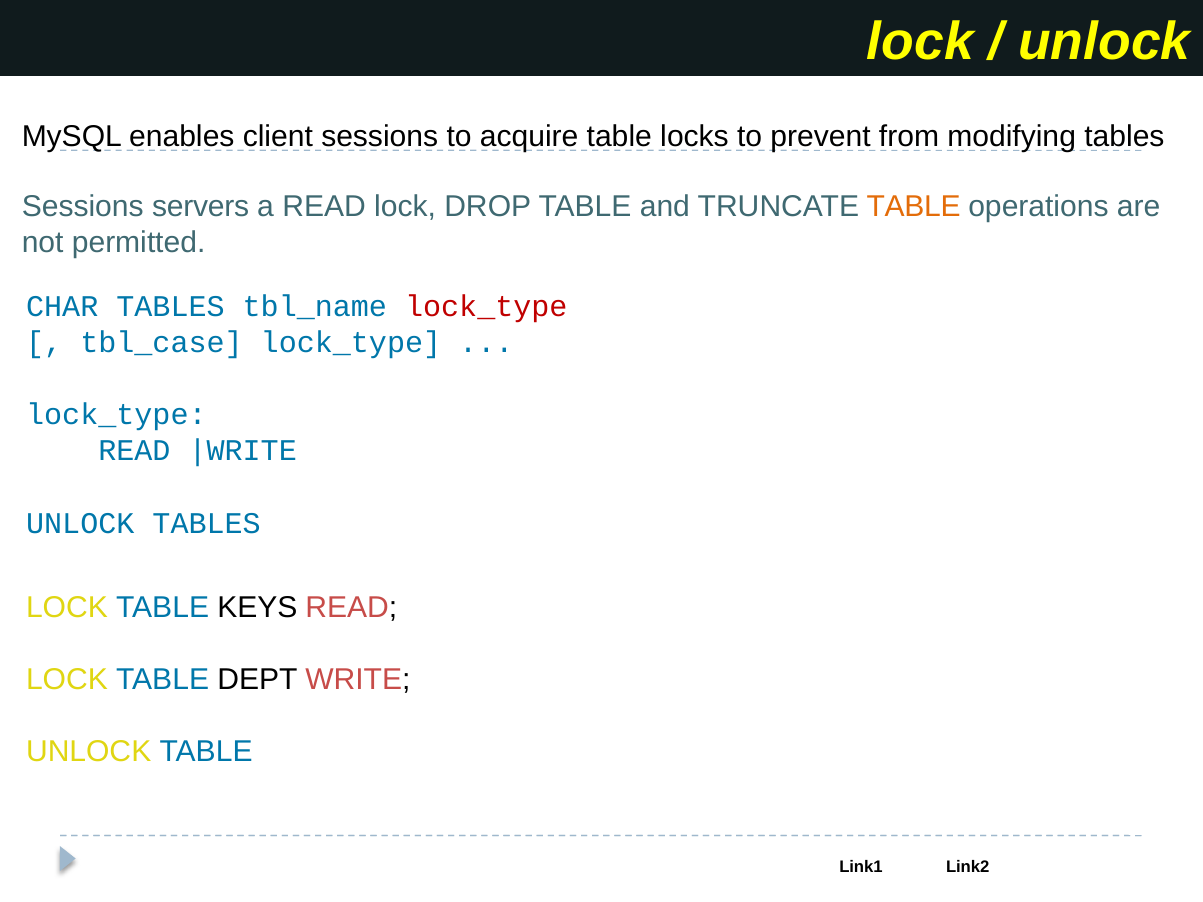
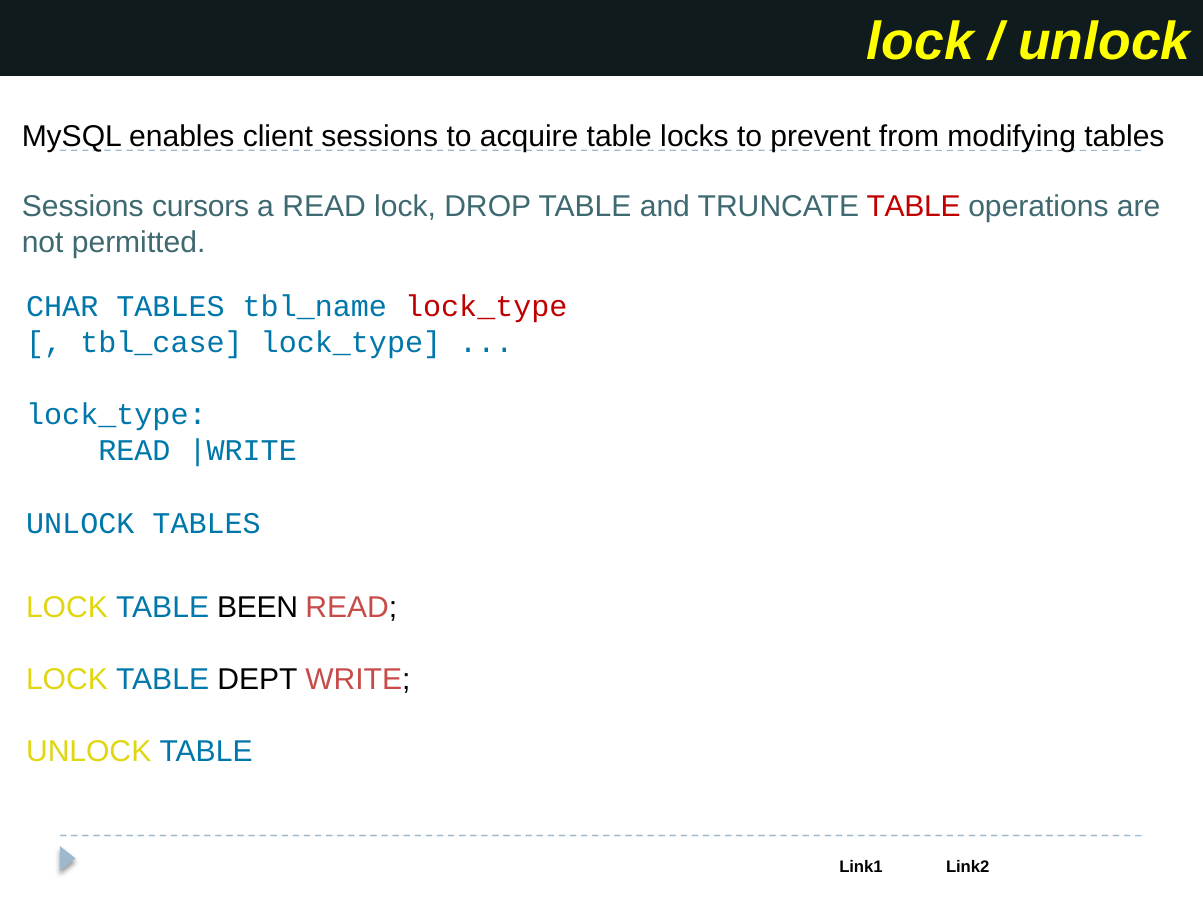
servers: servers -> cursors
TABLE at (914, 207) colour: orange -> red
KEYS: KEYS -> BEEN
